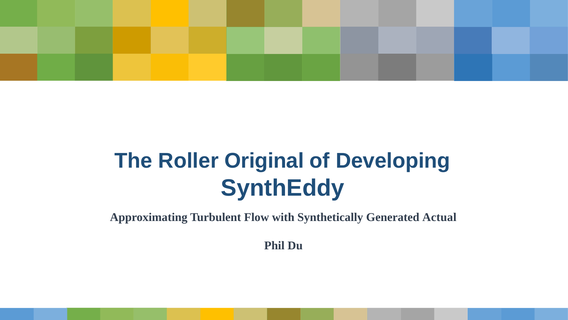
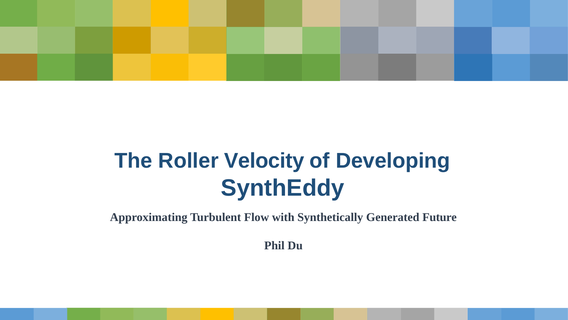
Original: Original -> Velocity
Actual: Actual -> Future
